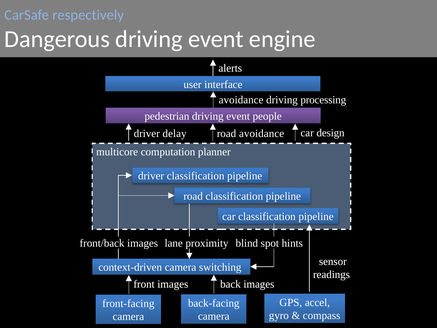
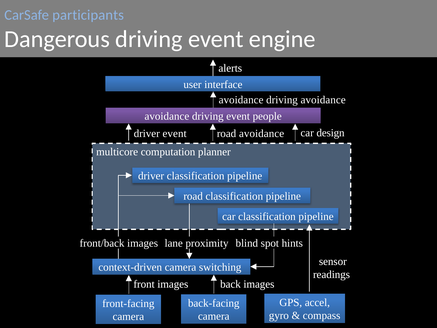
respectively: respectively -> participants
driving processing: processing -> avoidance
pedestrian at (167, 116): pedestrian -> avoidance
driver delay: delay -> event
